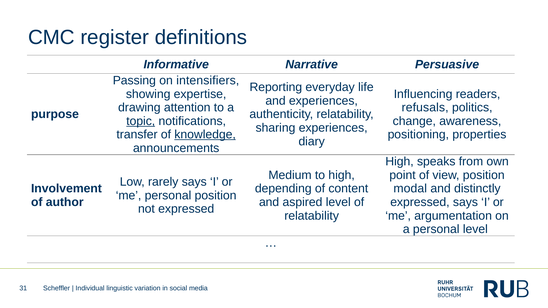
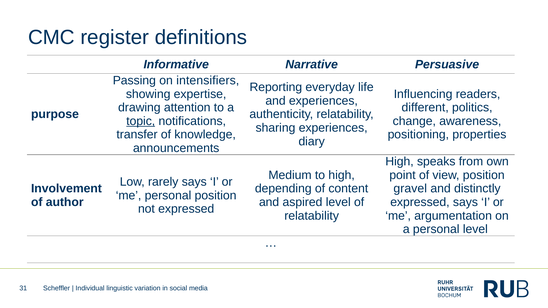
refusals: refusals -> different
knowledge underline: present -> none
modal: modal -> gravel
